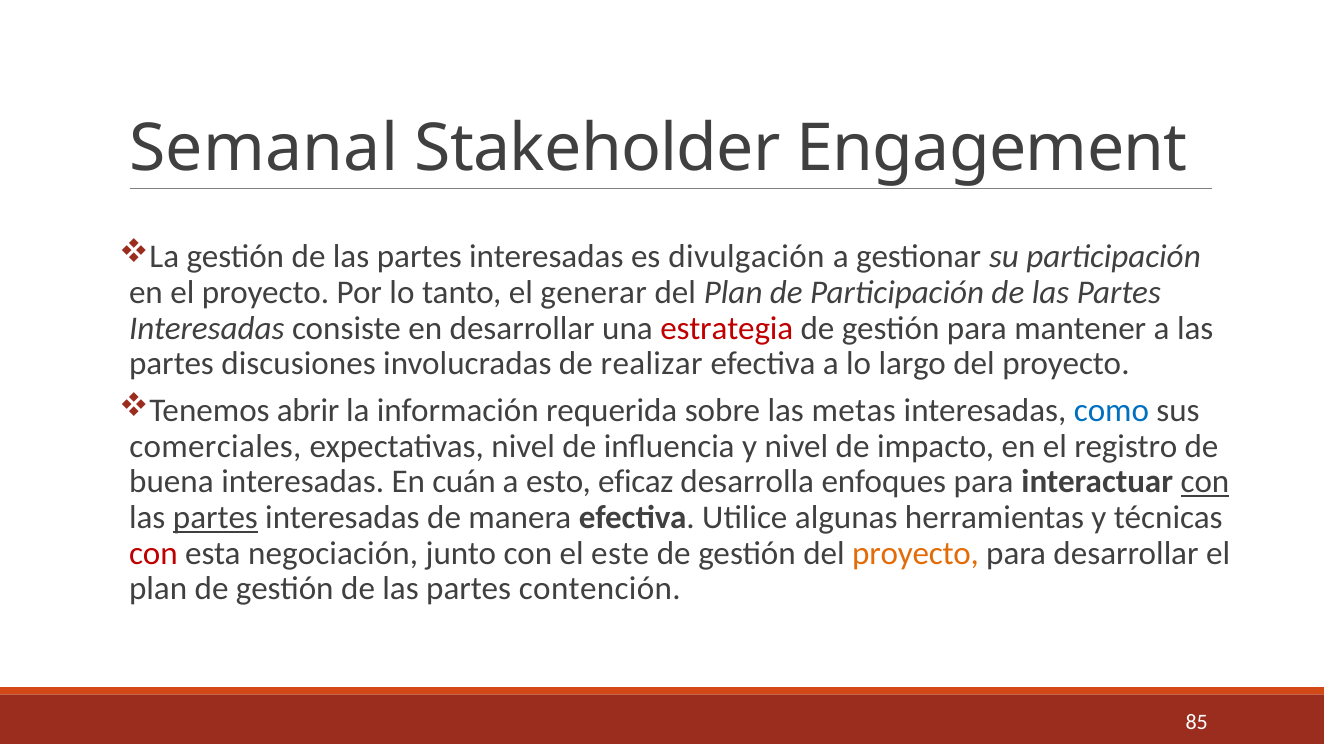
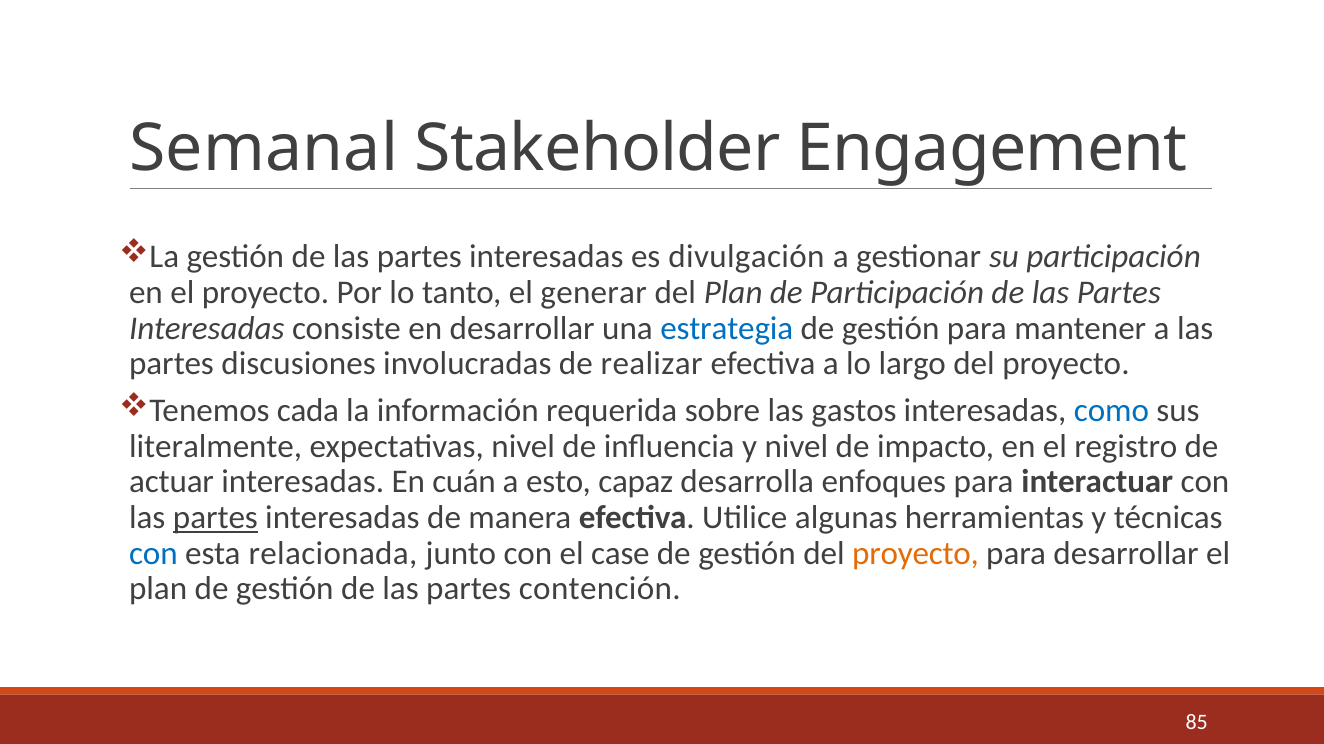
estrategia colour: red -> blue
abrir: abrir -> cada
metas: metas -> gastos
comerciales: comerciales -> literalmente
buena: buena -> actuar
eficaz: eficaz -> capaz
con at (1205, 482) underline: present -> none
con at (153, 554) colour: red -> blue
negociación: negociación -> relacionada
este: este -> case
